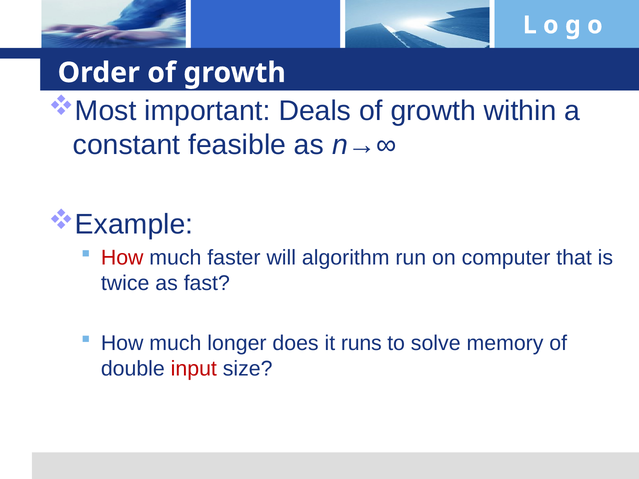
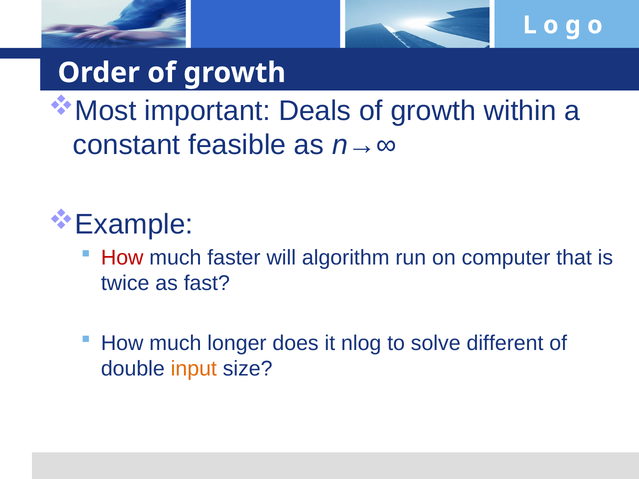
runs: runs -> nlog
memory: memory -> different
input colour: red -> orange
